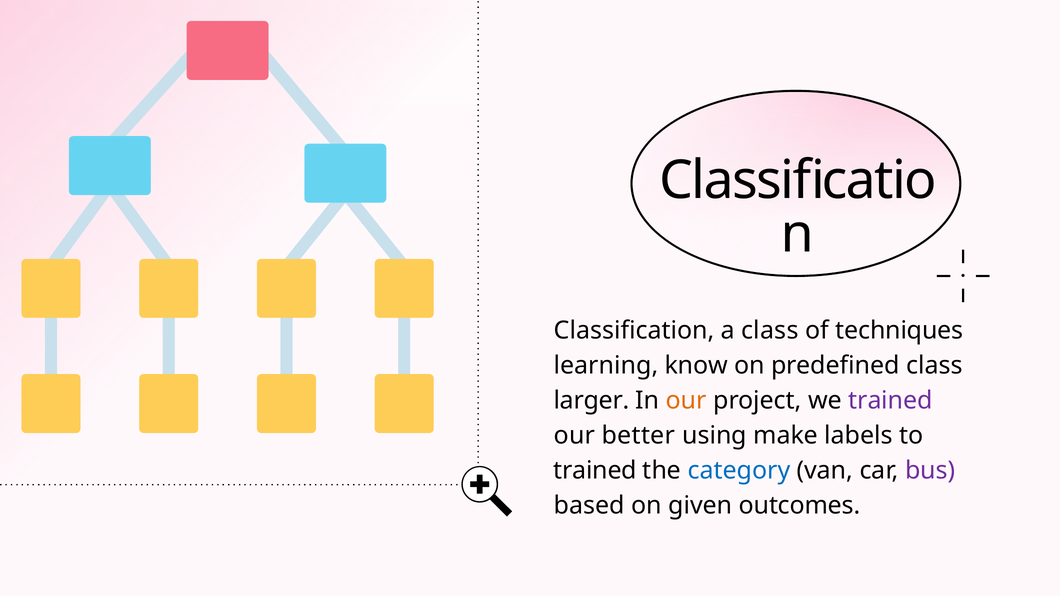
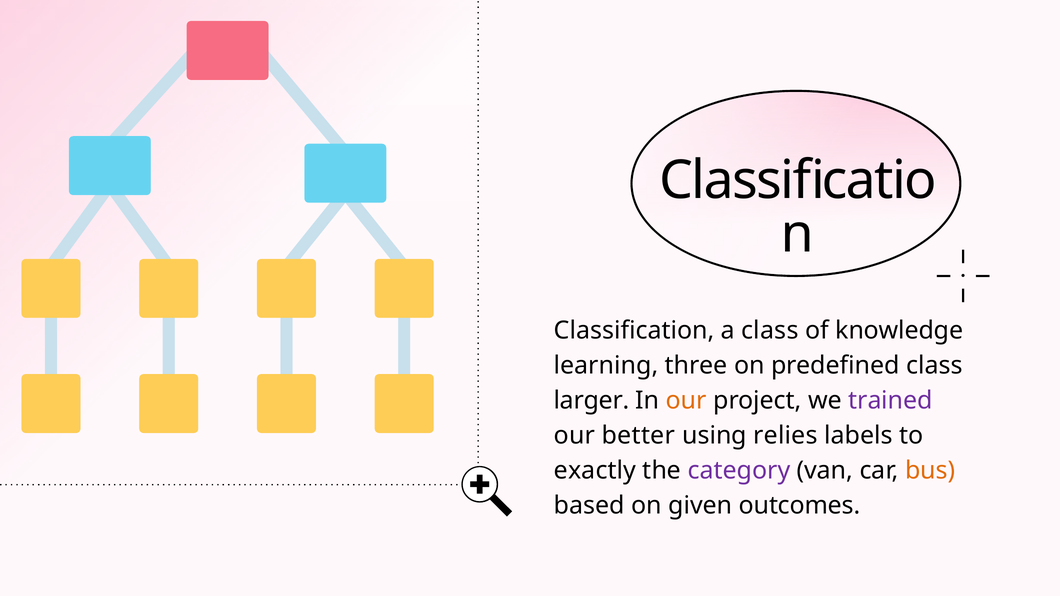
techniques: techniques -> knowledge
know: know -> three
make: make -> relies
trained at (595, 471): trained -> exactly
category colour: blue -> purple
bus colour: purple -> orange
